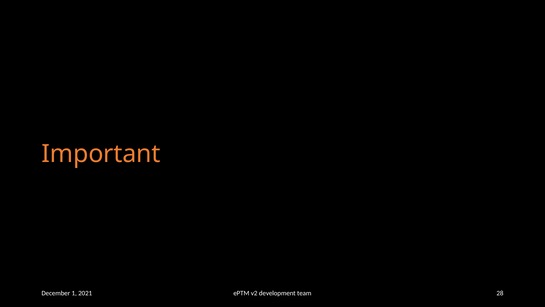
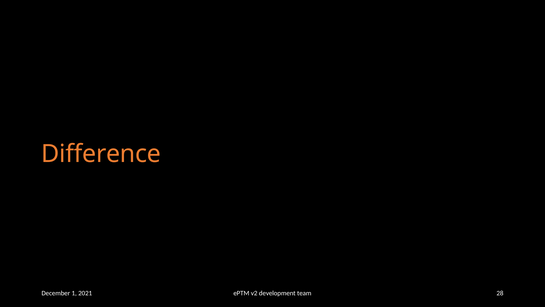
Important: Important -> Difference
